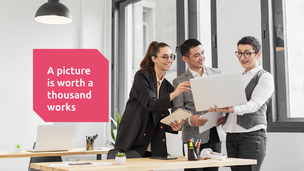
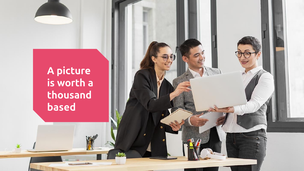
works: works -> based
